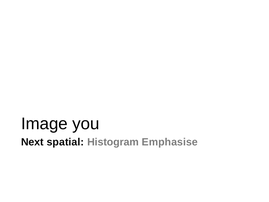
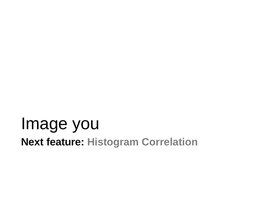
spatial: spatial -> feature
Emphasise: Emphasise -> Correlation
